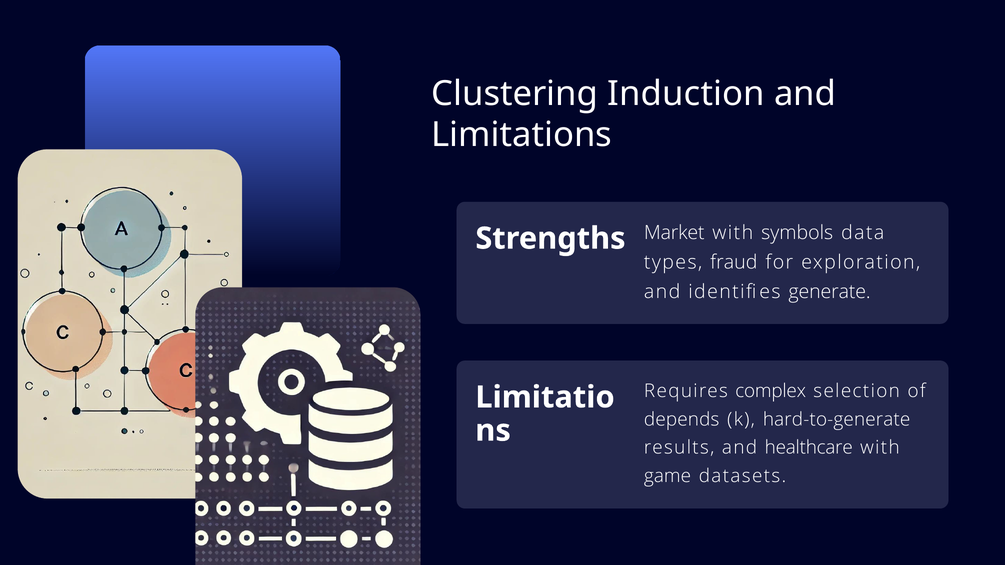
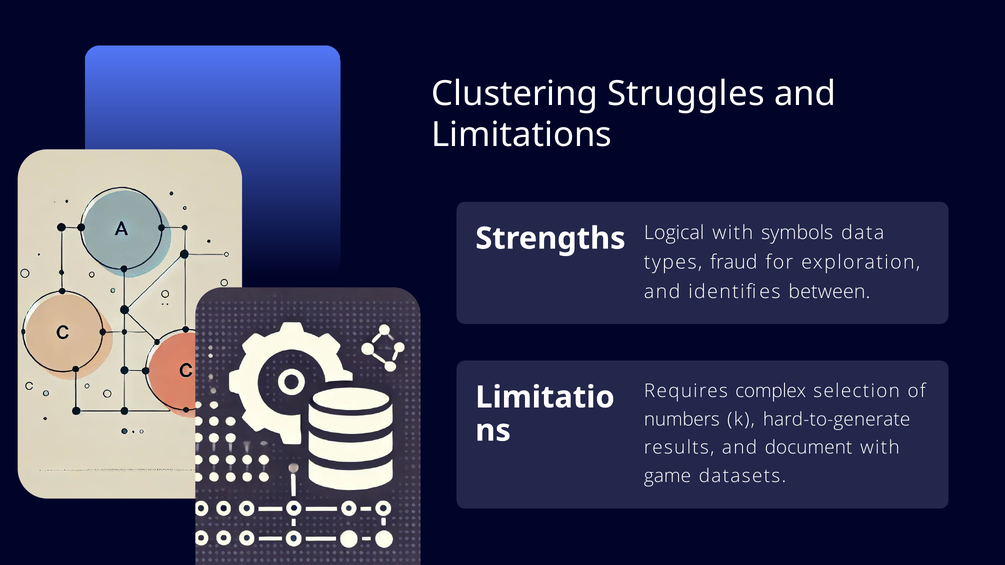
Induction: Induction -> Struggles
Market: Market -> Logical
generate: generate -> between
depends: depends -> numbers
healthcare: healthcare -> document
